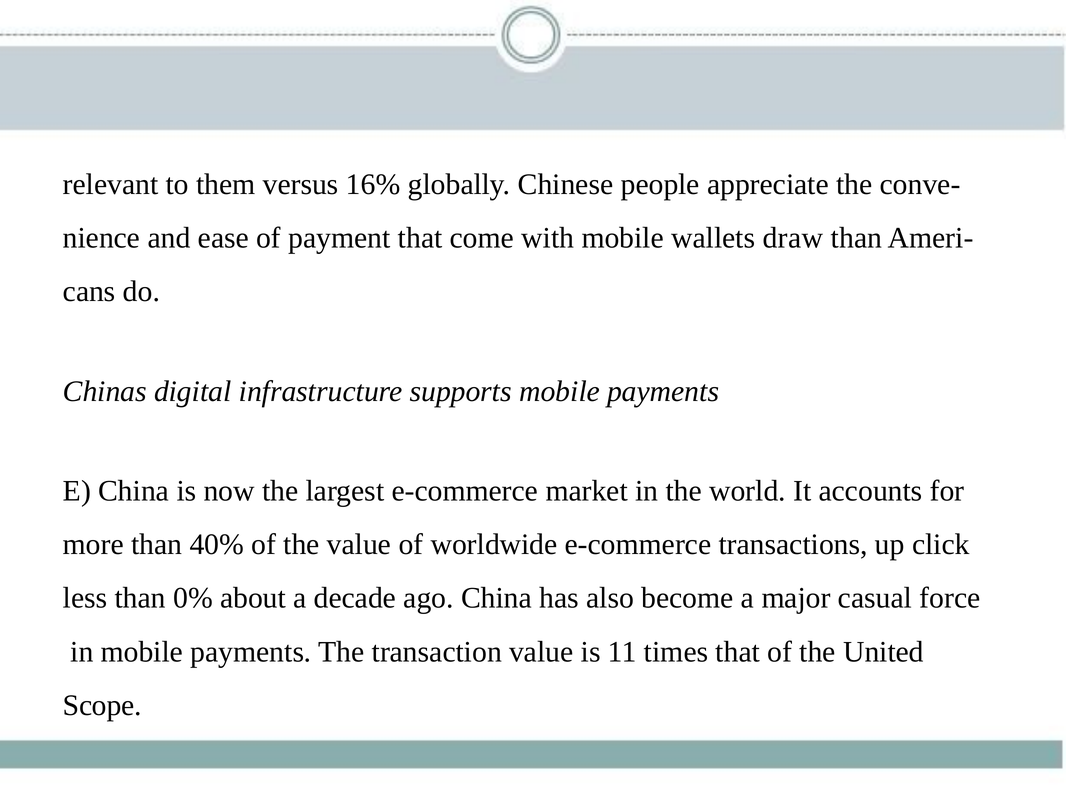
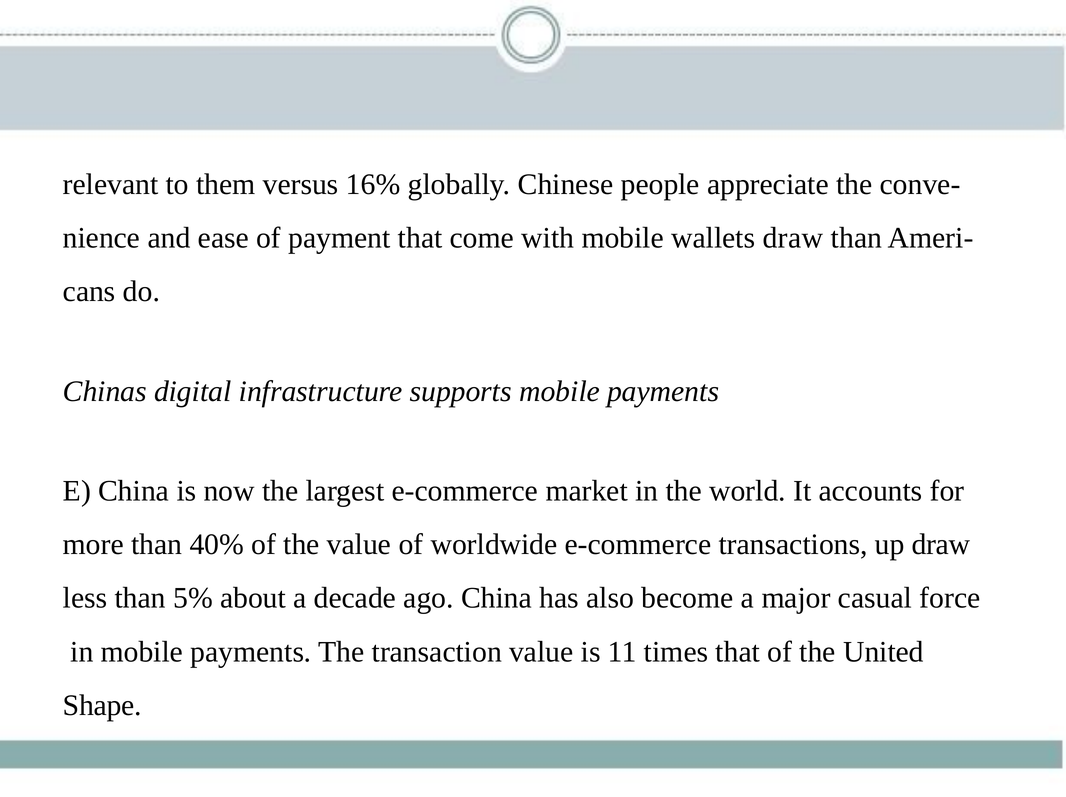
up click: click -> draw
0%: 0% -> 5%
Scope: Scope -> Shape
